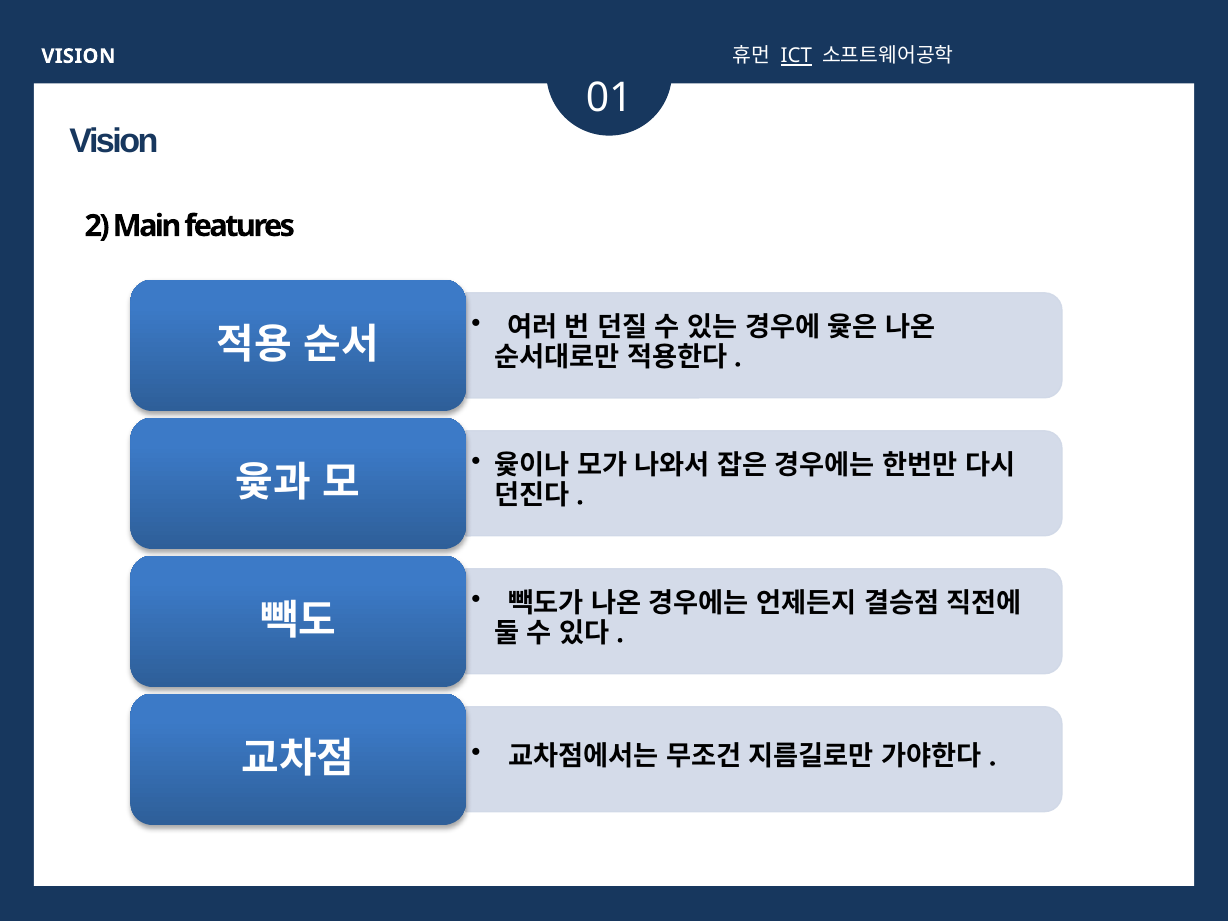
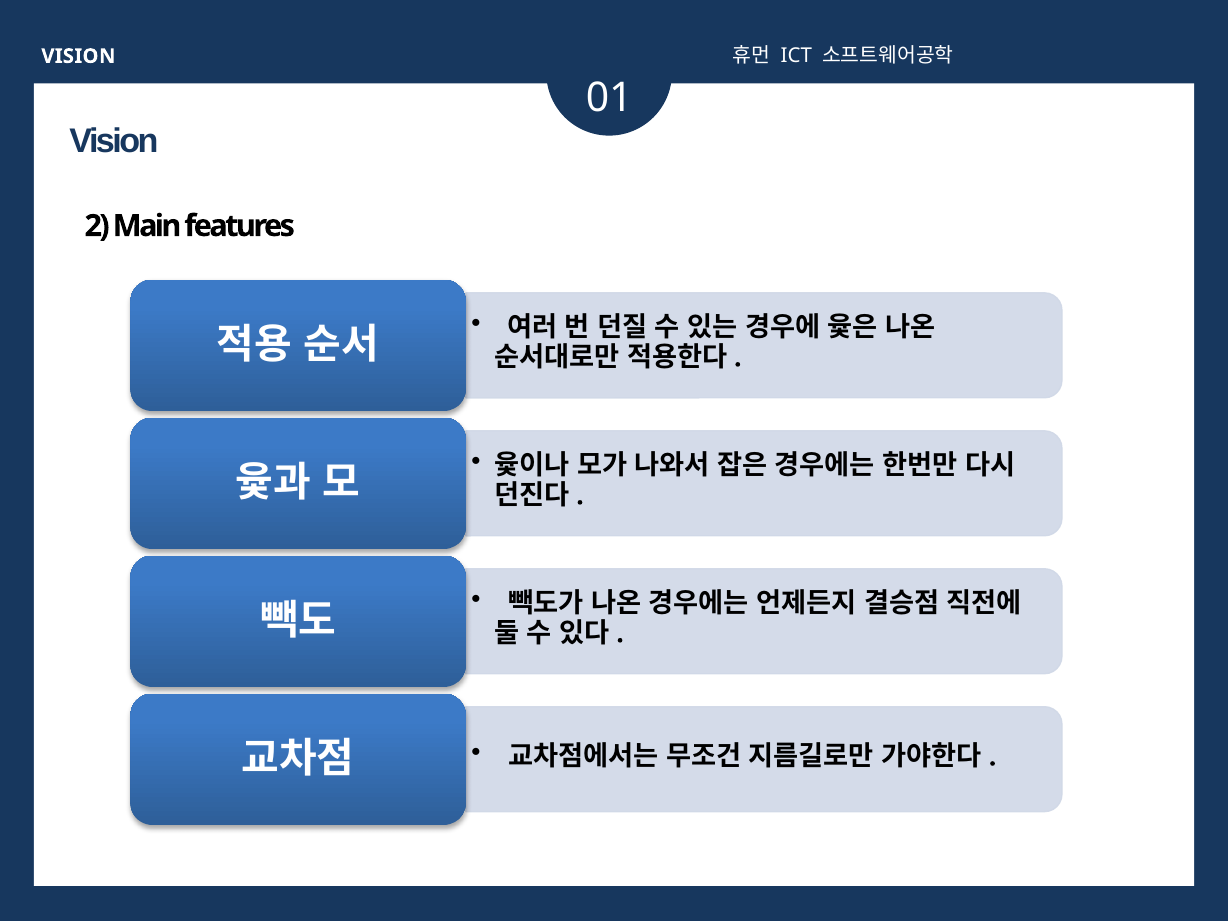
ICT underline: present -> none
